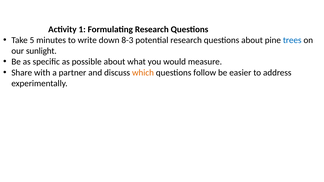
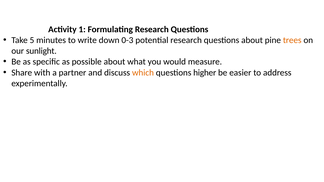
8-3: 8-3 -> 0-3
trees colour: blue -> orange
follow: follow -> higher
